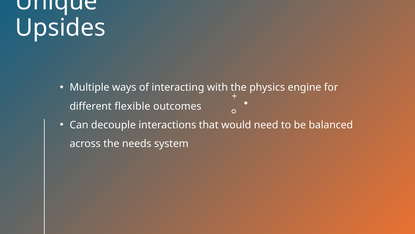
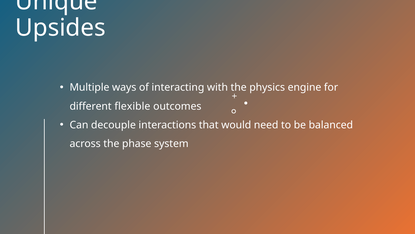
needs: needs -> phase
